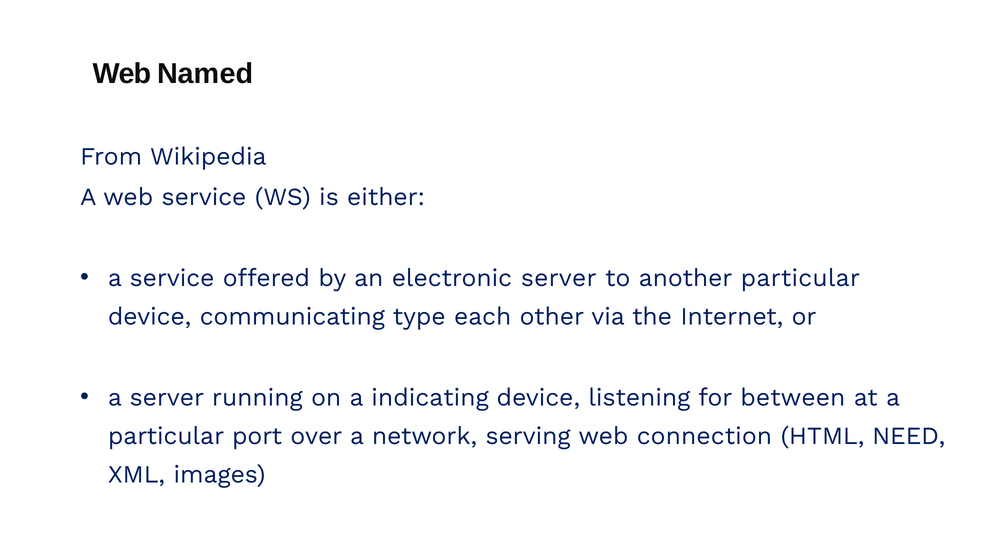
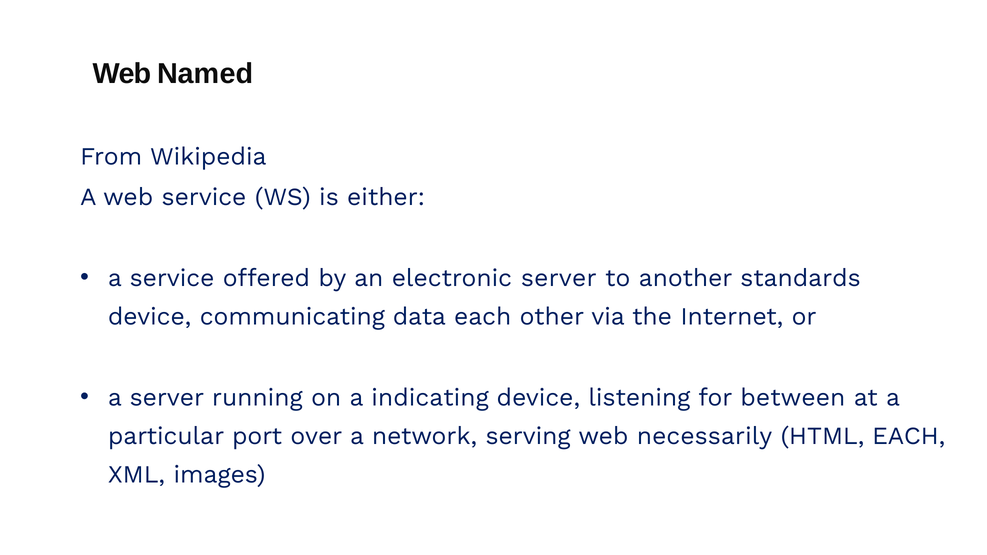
another particular: particular -> standards
type: type -> data
connection: connection -> necessarily
HTML NEED: NEED -> EACH
